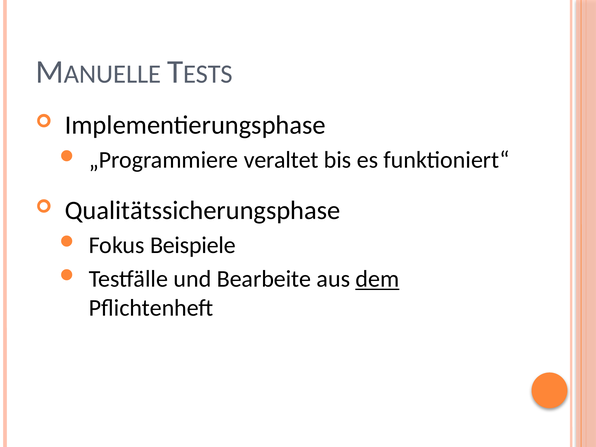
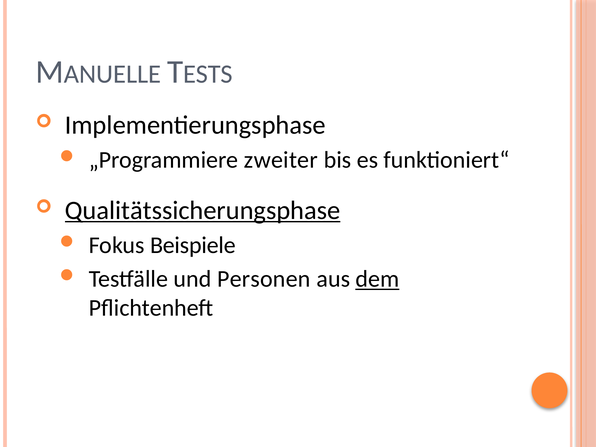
veraltet: veraltet -> zweiter
Qualitätssicherungsphase underline: none -> present
Bearbeite: Bearbeite -> Personen
